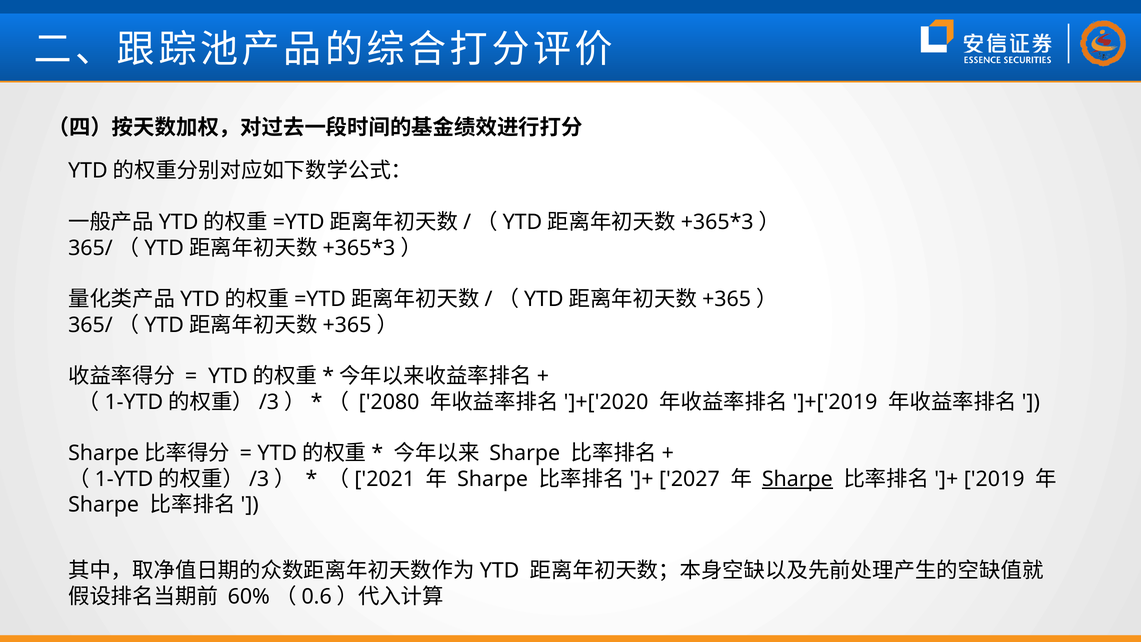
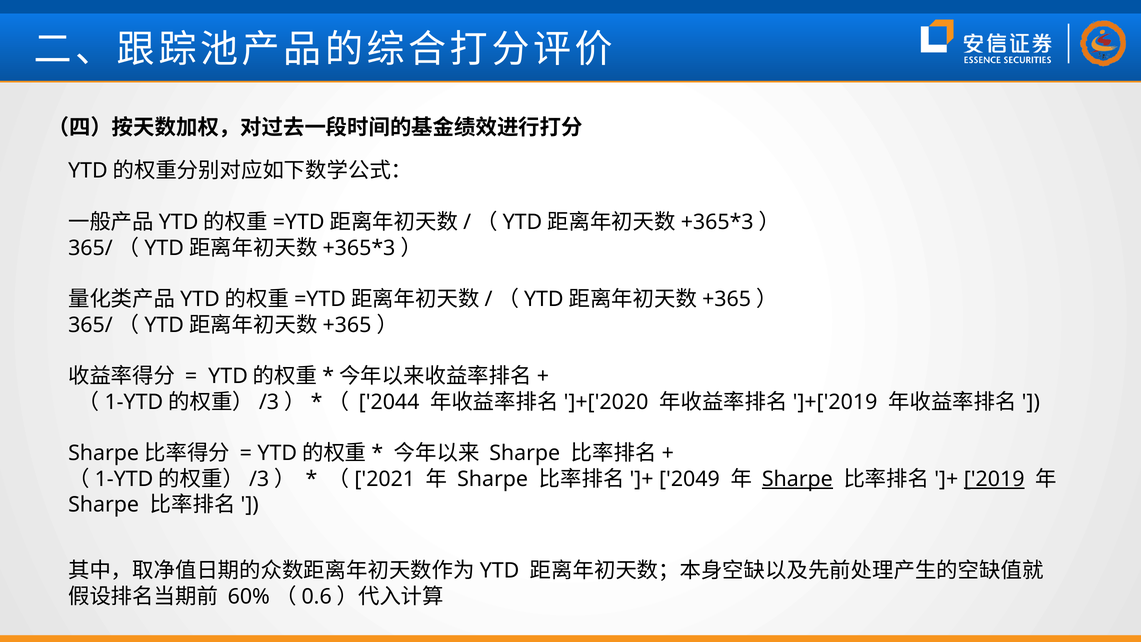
2080: 2080 -> 2044
2027: 2027 -> 2049
2019 underline: none -> present
